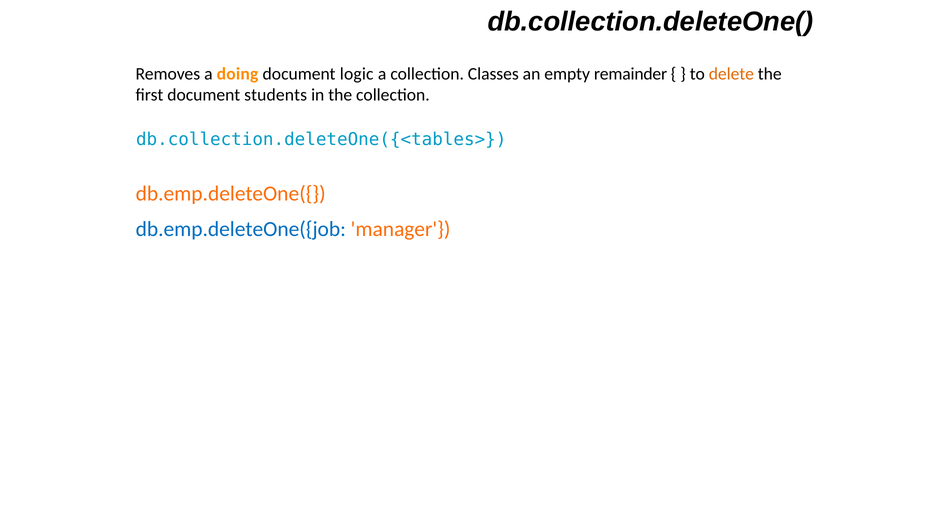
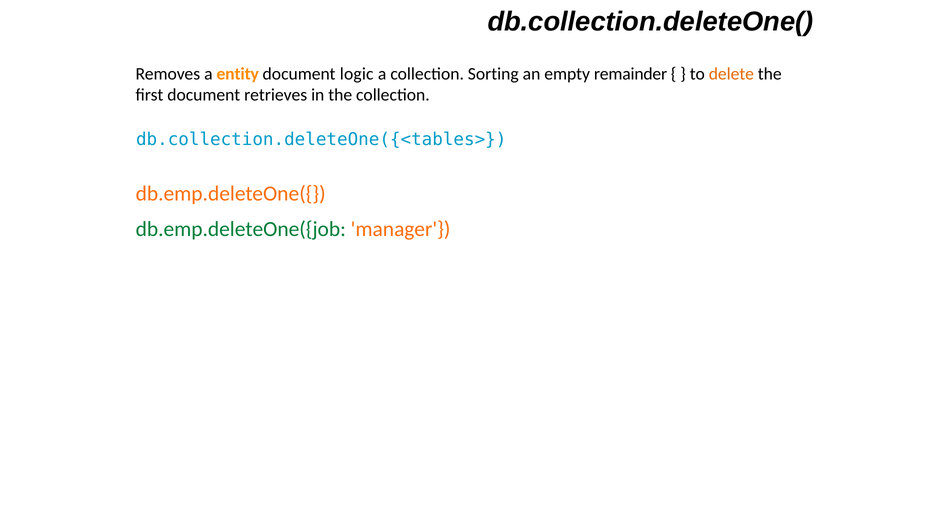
doing: doing -> entity
Classes: Classes -> Sorting
students: students -> retrieves
db.emp.deleteOne({job colour: blue -> green
